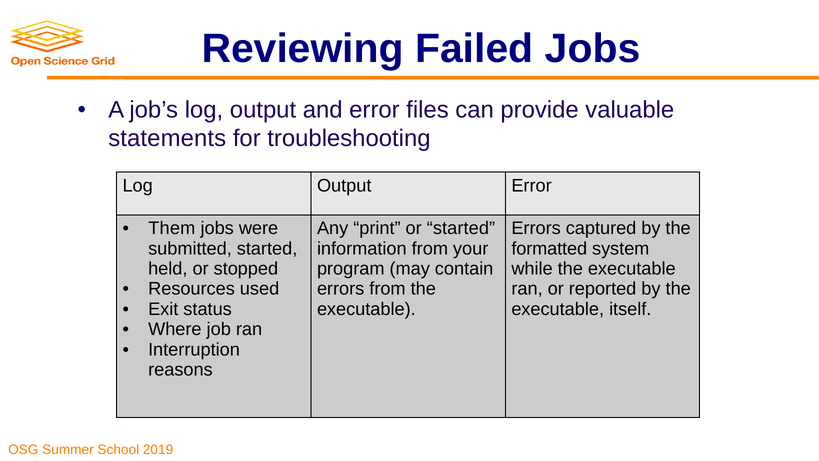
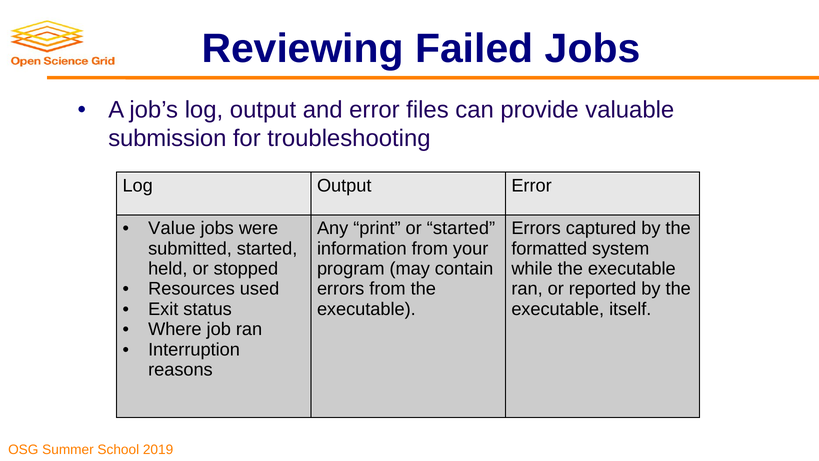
statements: statements -> submission
Them: Them -> Value
